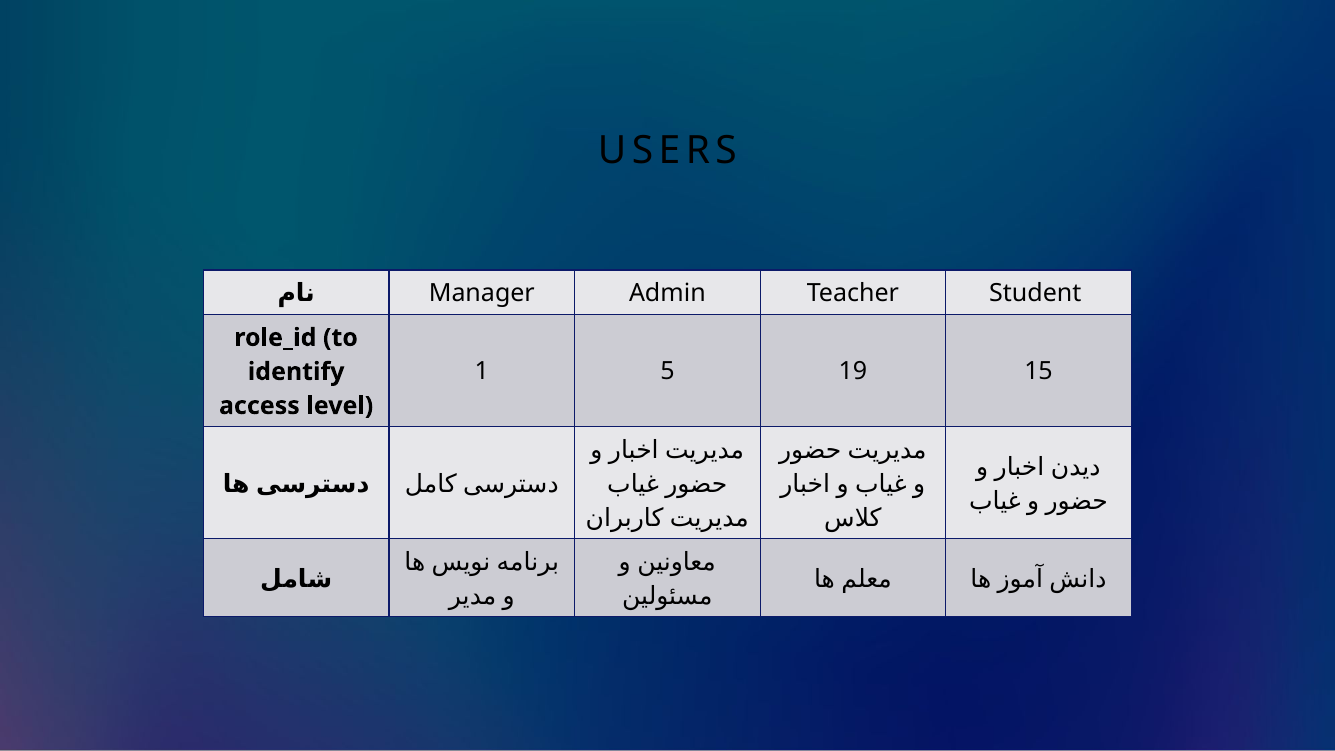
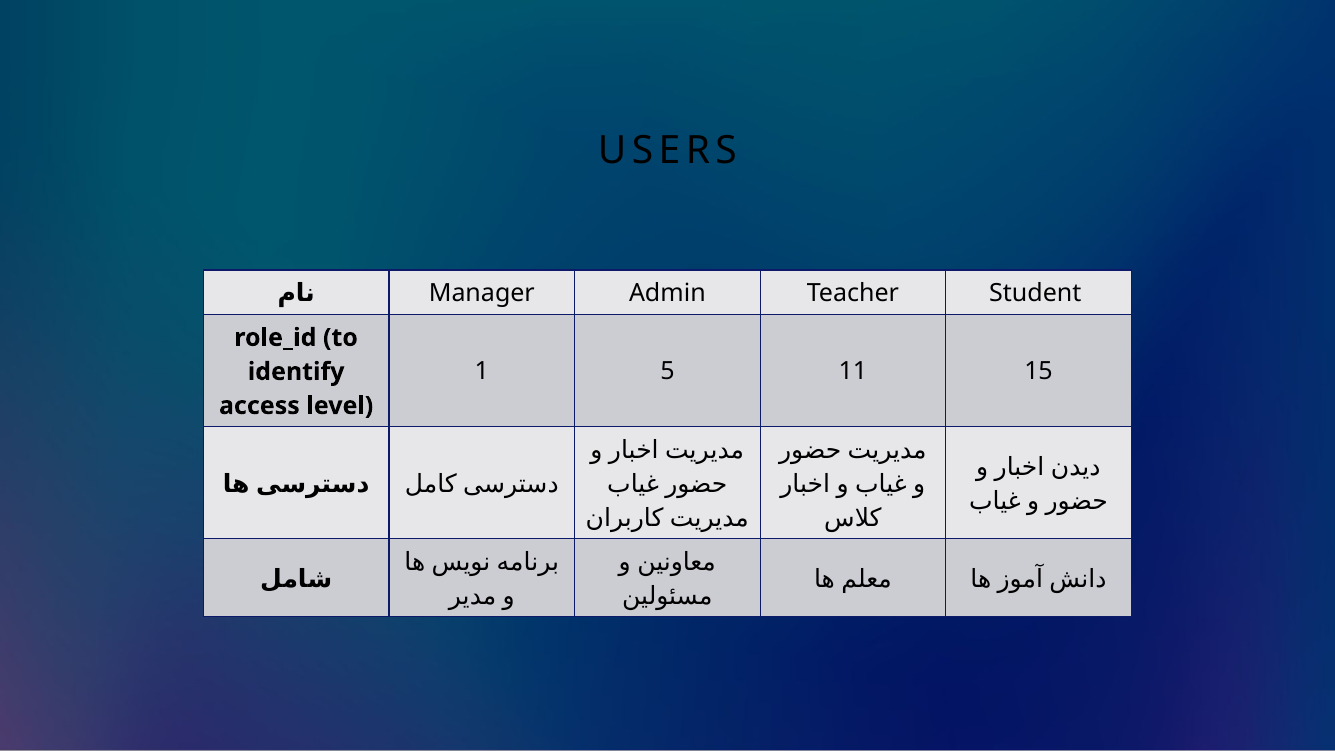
19: 19 -> 11
